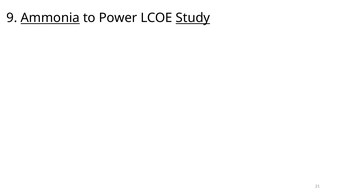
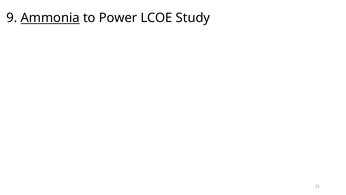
Study underline: present -> none
